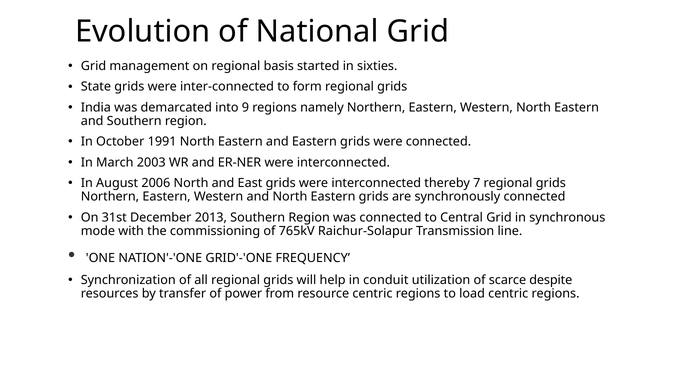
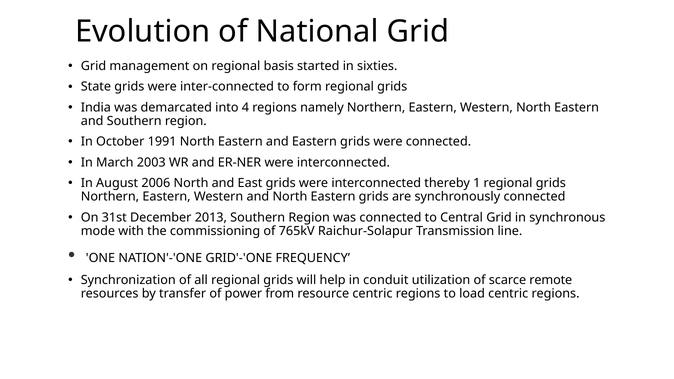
9: 9 -> 4
7: 7 -> 1
despite: despite -> remote
